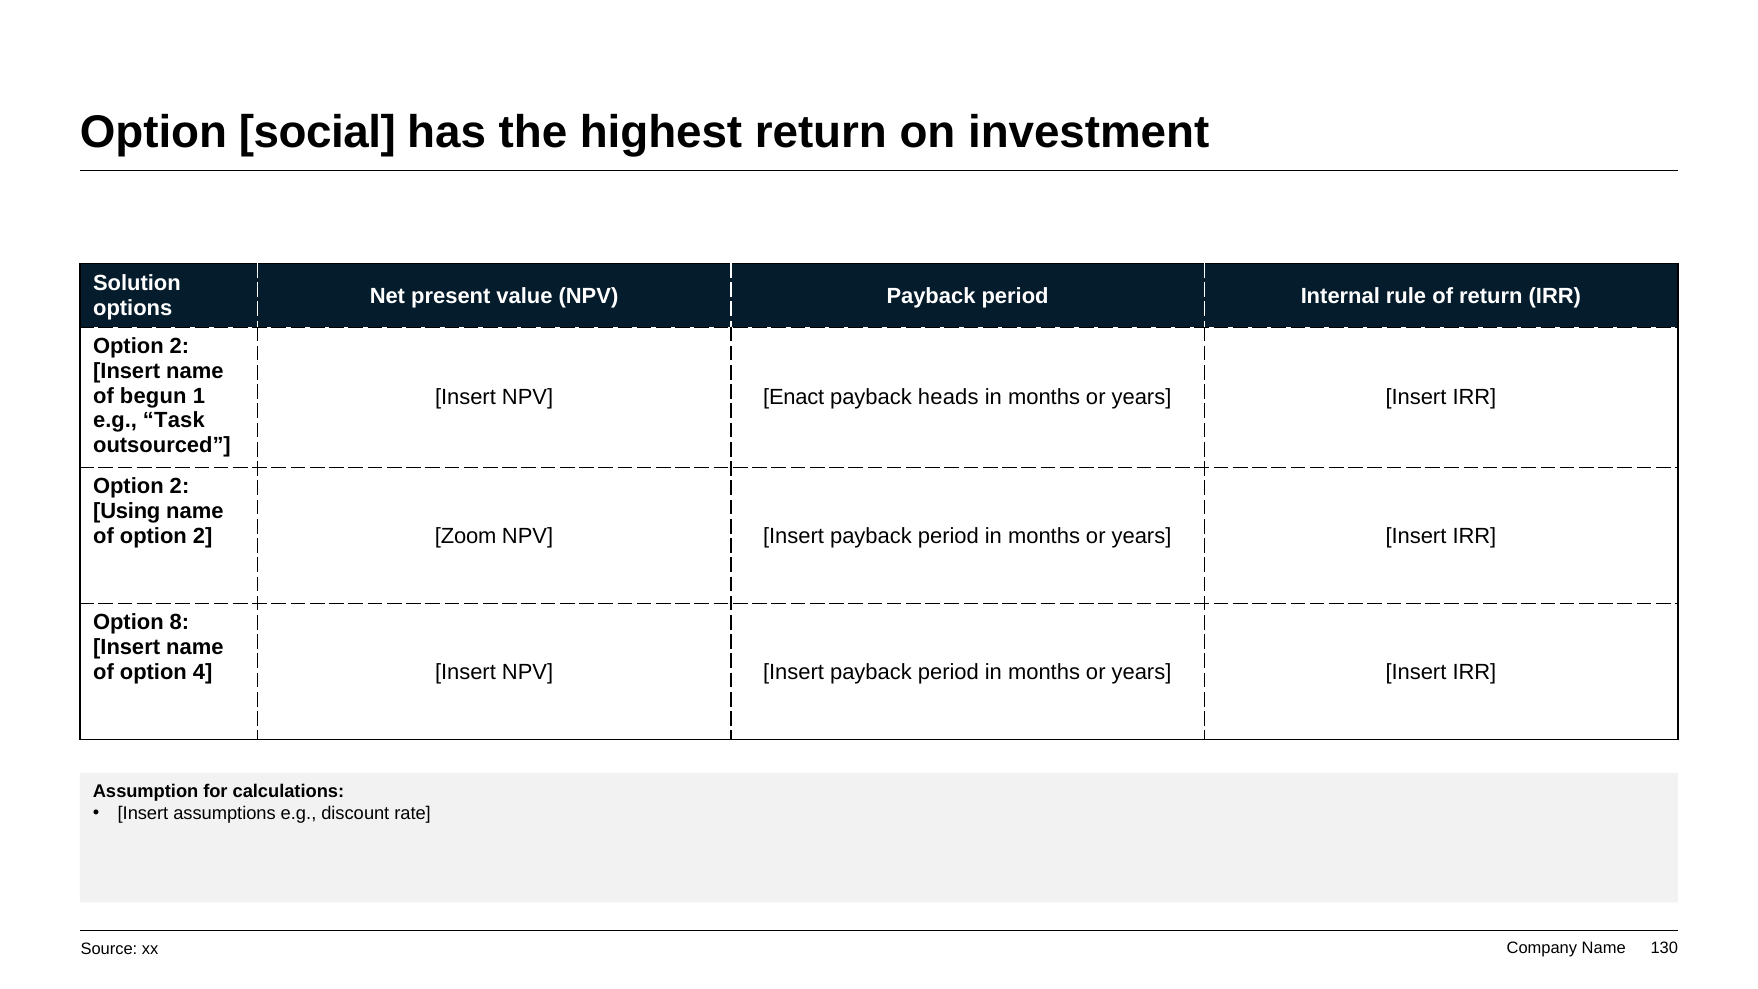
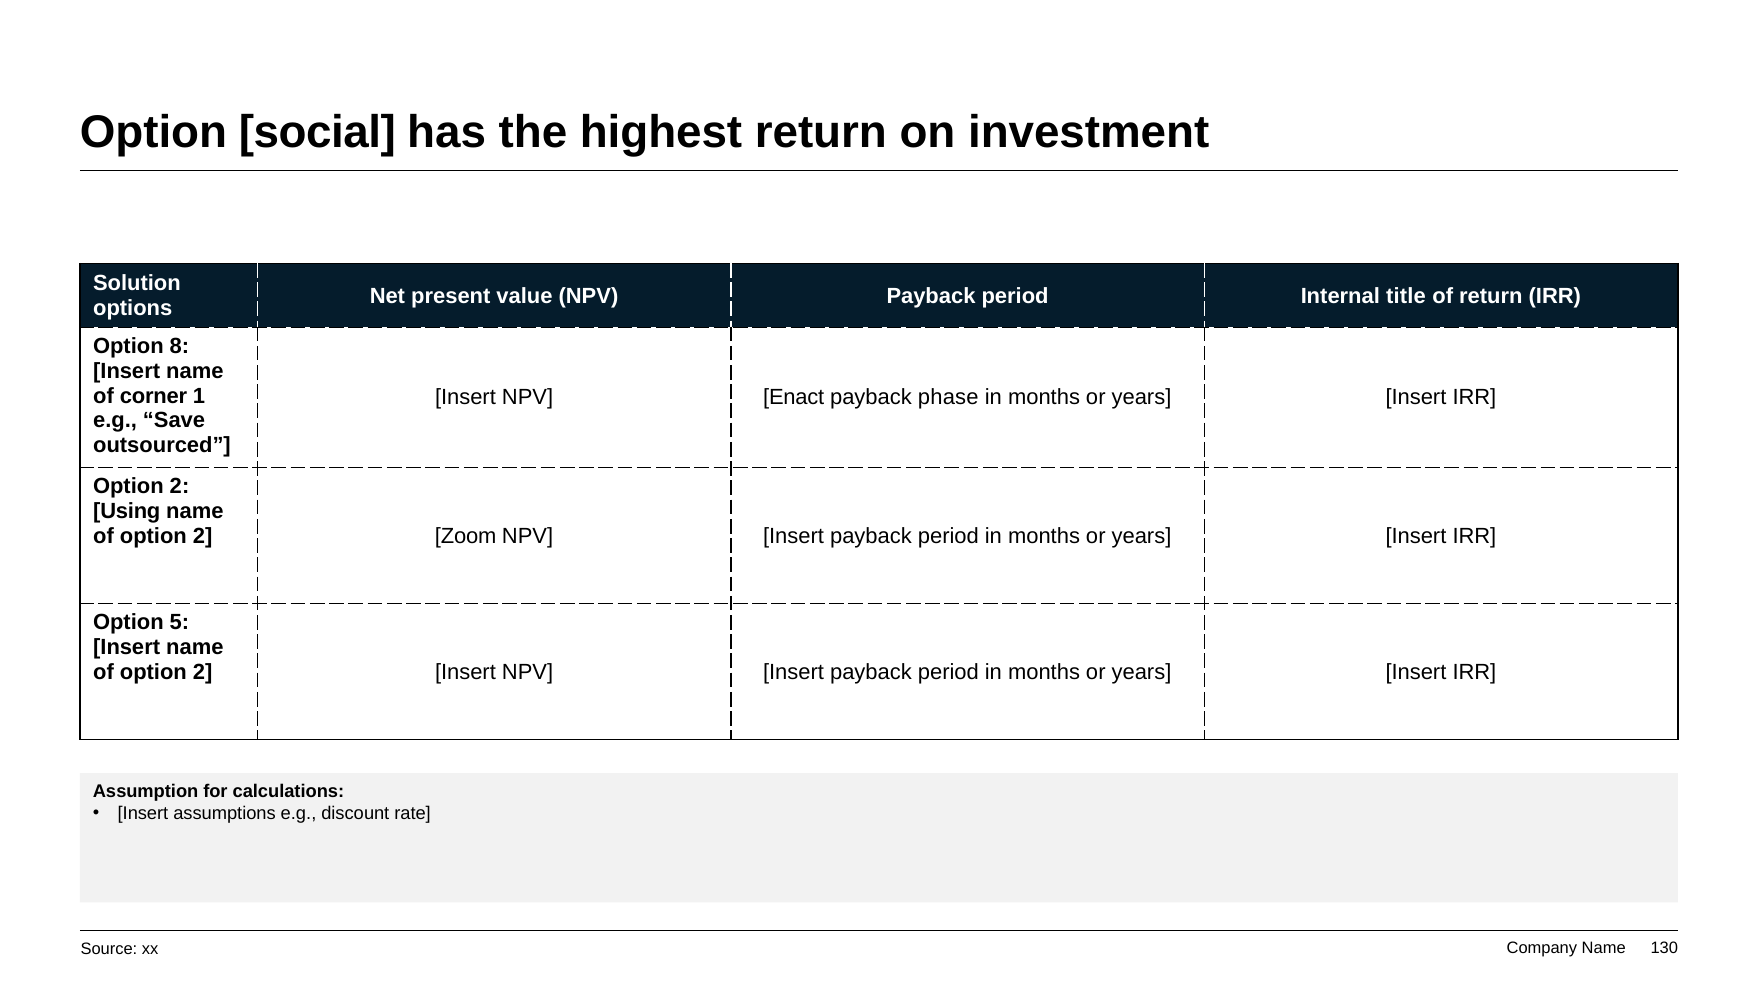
rule: rule -> title
2 at (179, 347): 2 -> 8
begun: begun -> corner
heads: heads -> phase
Task: Task -> Save
8: 8 -> 5
4 at (203, 672): 4 -> 2
